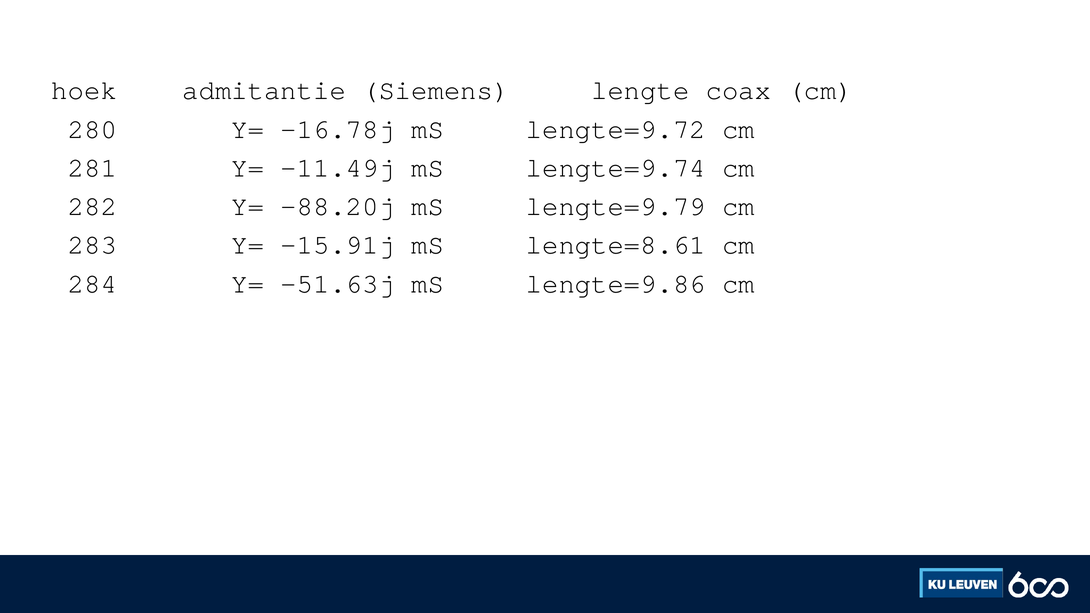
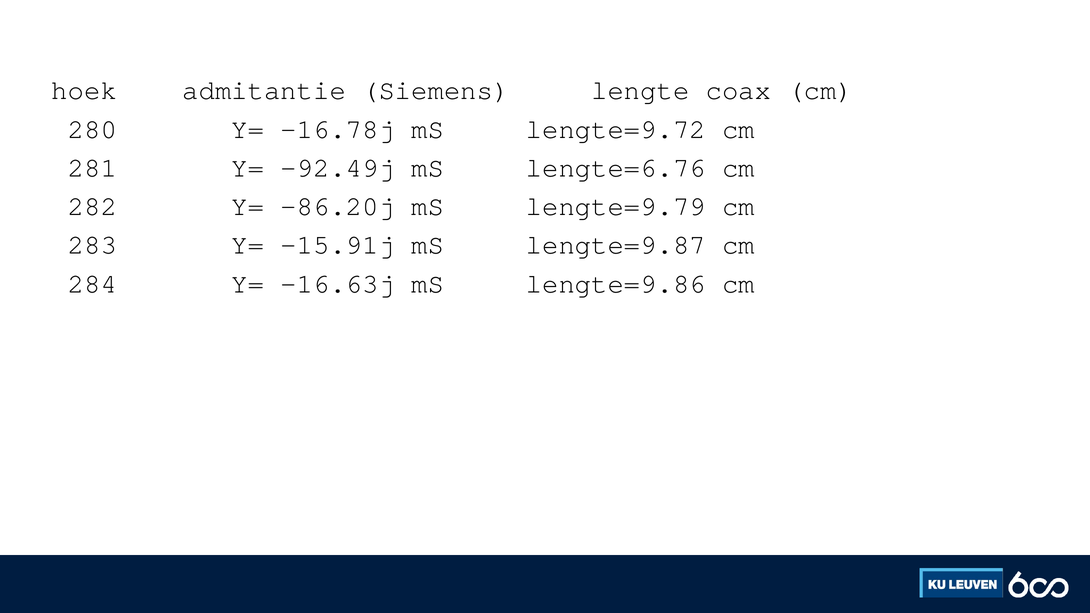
-11.49j: -11.49j -> -92.49j
lengte=9.74: lengte=9.74 -> lengte=6.76
-88.20j: -88.20j -> -86.20j
lengte=8.61: lengte=8.61 -> lengte=9.87
-51.63j: -51.63j -> -16.63j
